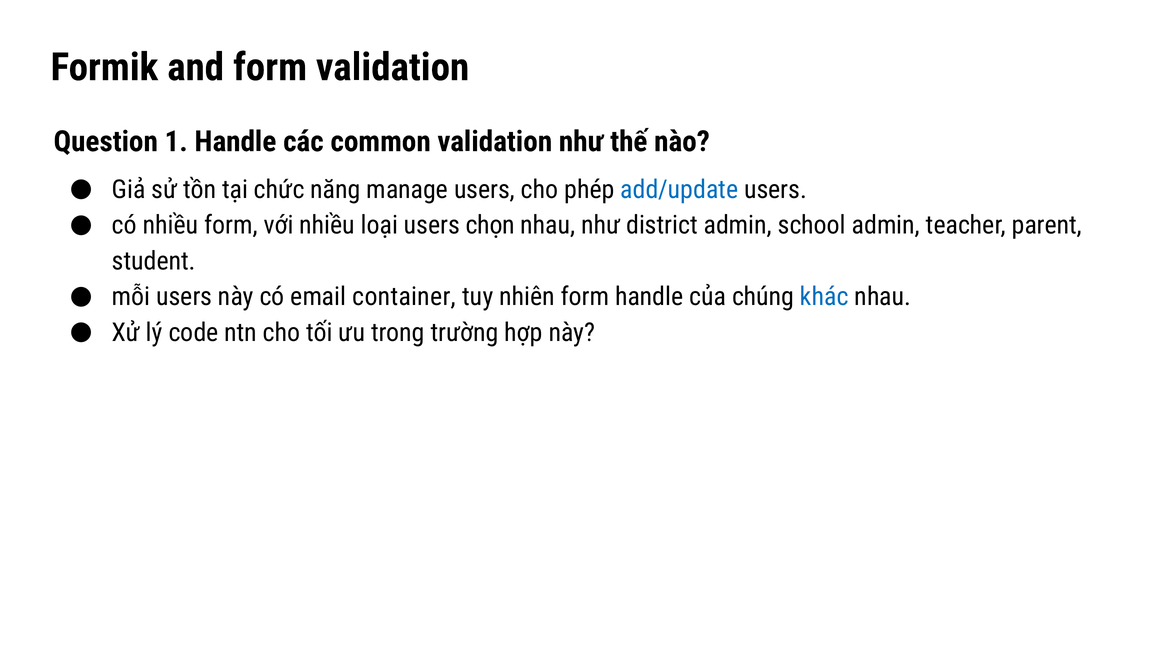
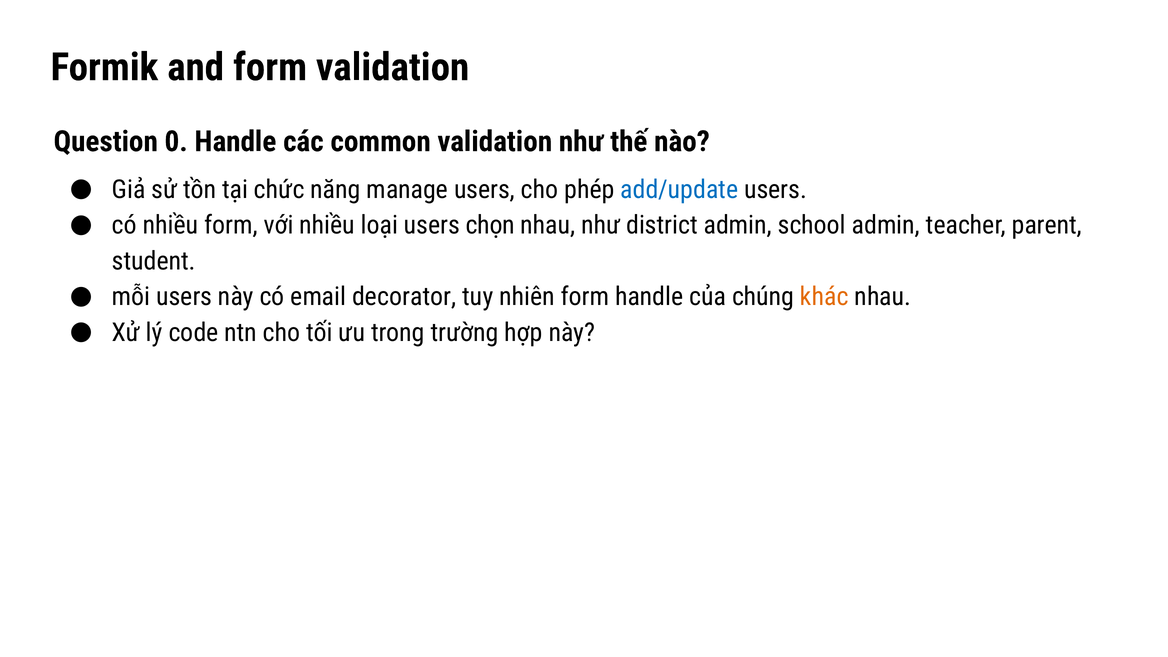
1: 1 -> 0
container: container -> decorator
khác colour: blue -> orange
